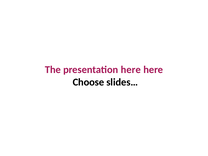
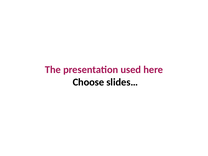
presentation here: here -> used
